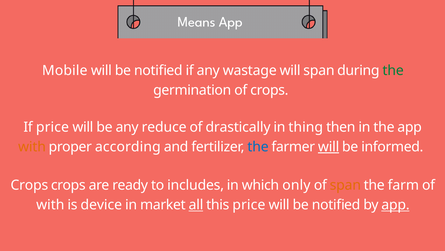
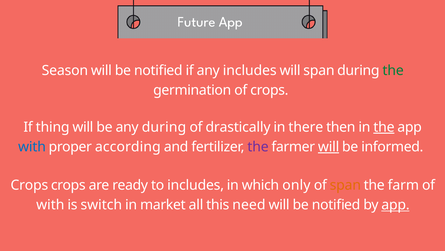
Means: Means -> Future
Mobile: Mobile -> Season
any wastage: wastage -> includes
If price: price -> thing
any reduce: reduce -> during
thing: thing -> there
the at (384, 127) underline: none -> present
with at (32, 146) colour: orange -> blue
the at (258, 146) colour: blue -> purple
device: device -> switch
all underline: present -> none
this price: price -> need
